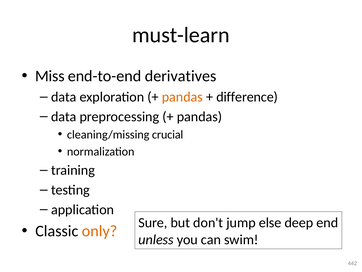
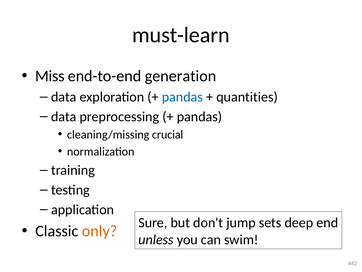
derivatives: derivatives -> generation
pandas at (182, 97) colour: orange -> blue
difference: difference -> quantities
else: else -> sets
